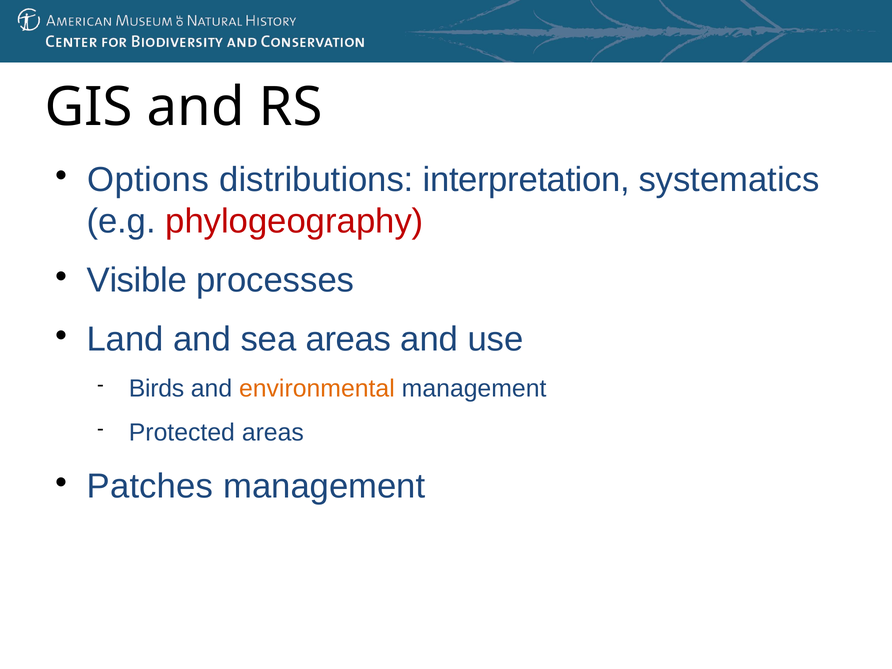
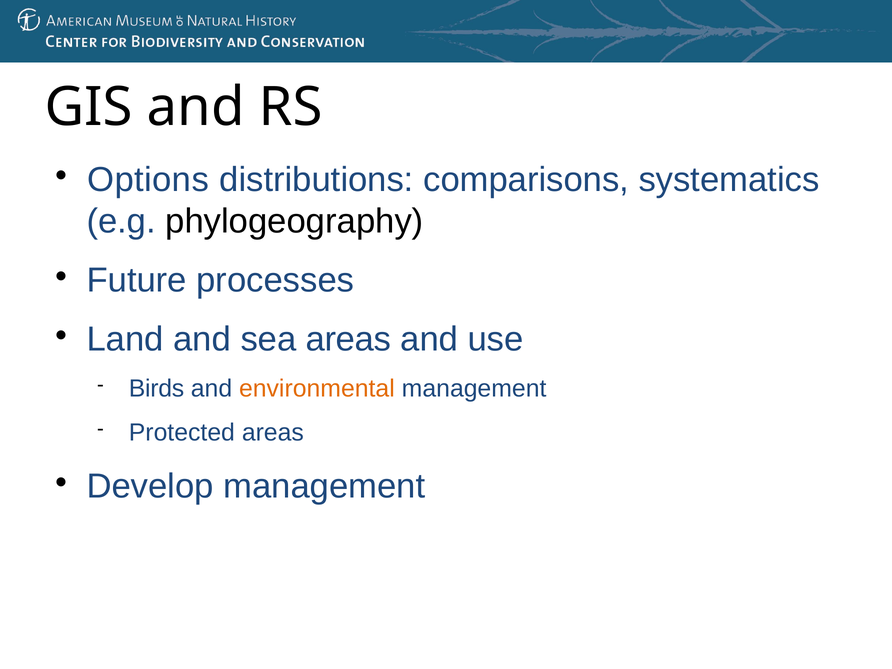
interpretation: interpretation -> comparisons
phylogeography colour: red -> black
Visible: Visible -> Future
Patches: Patches -> Develop
